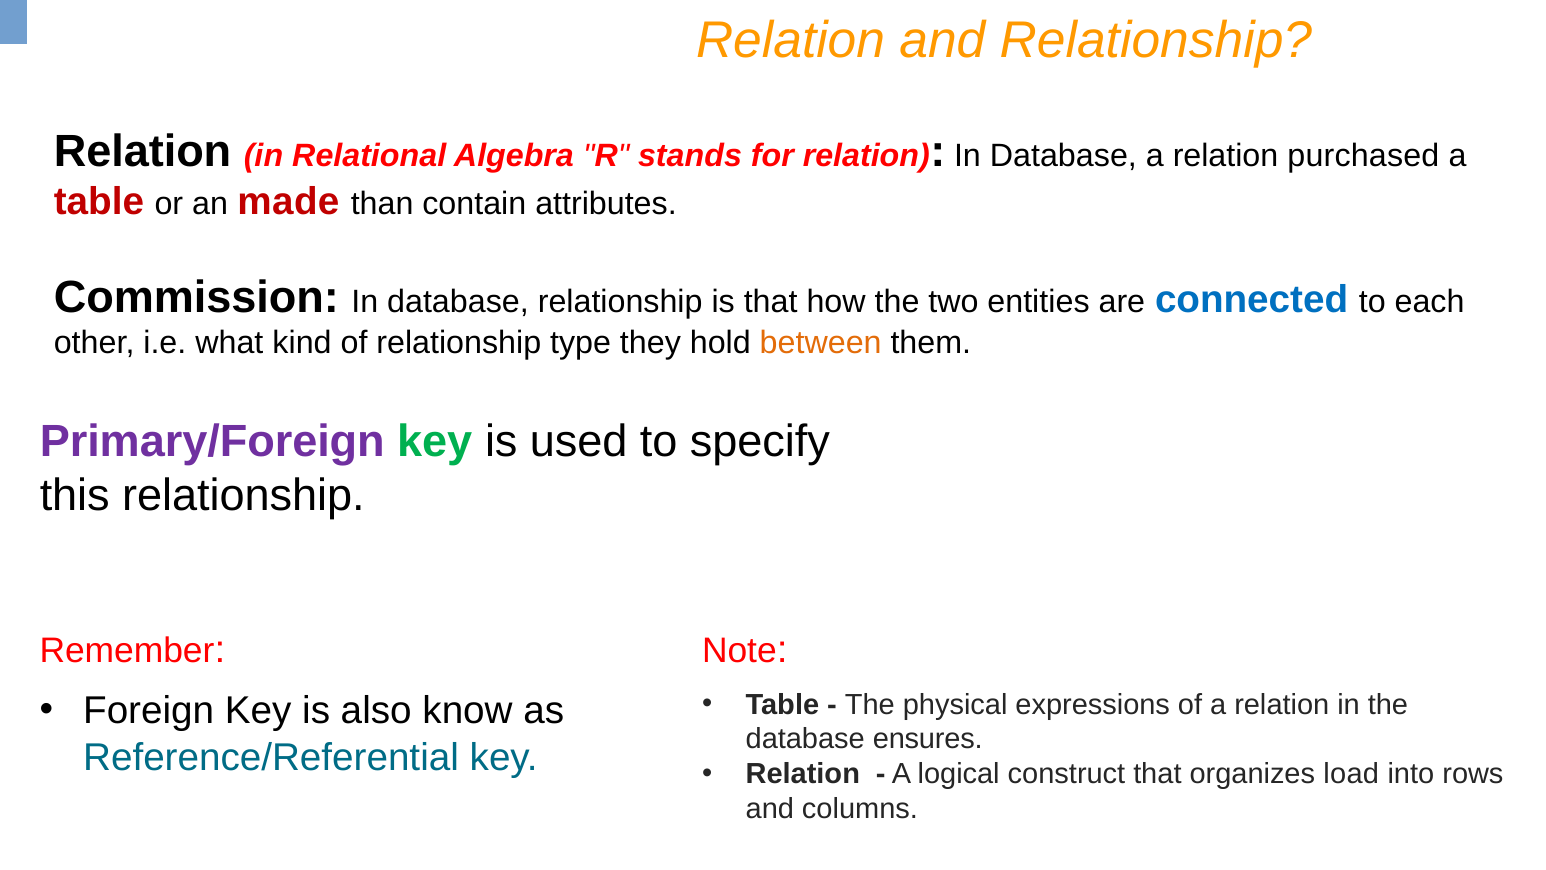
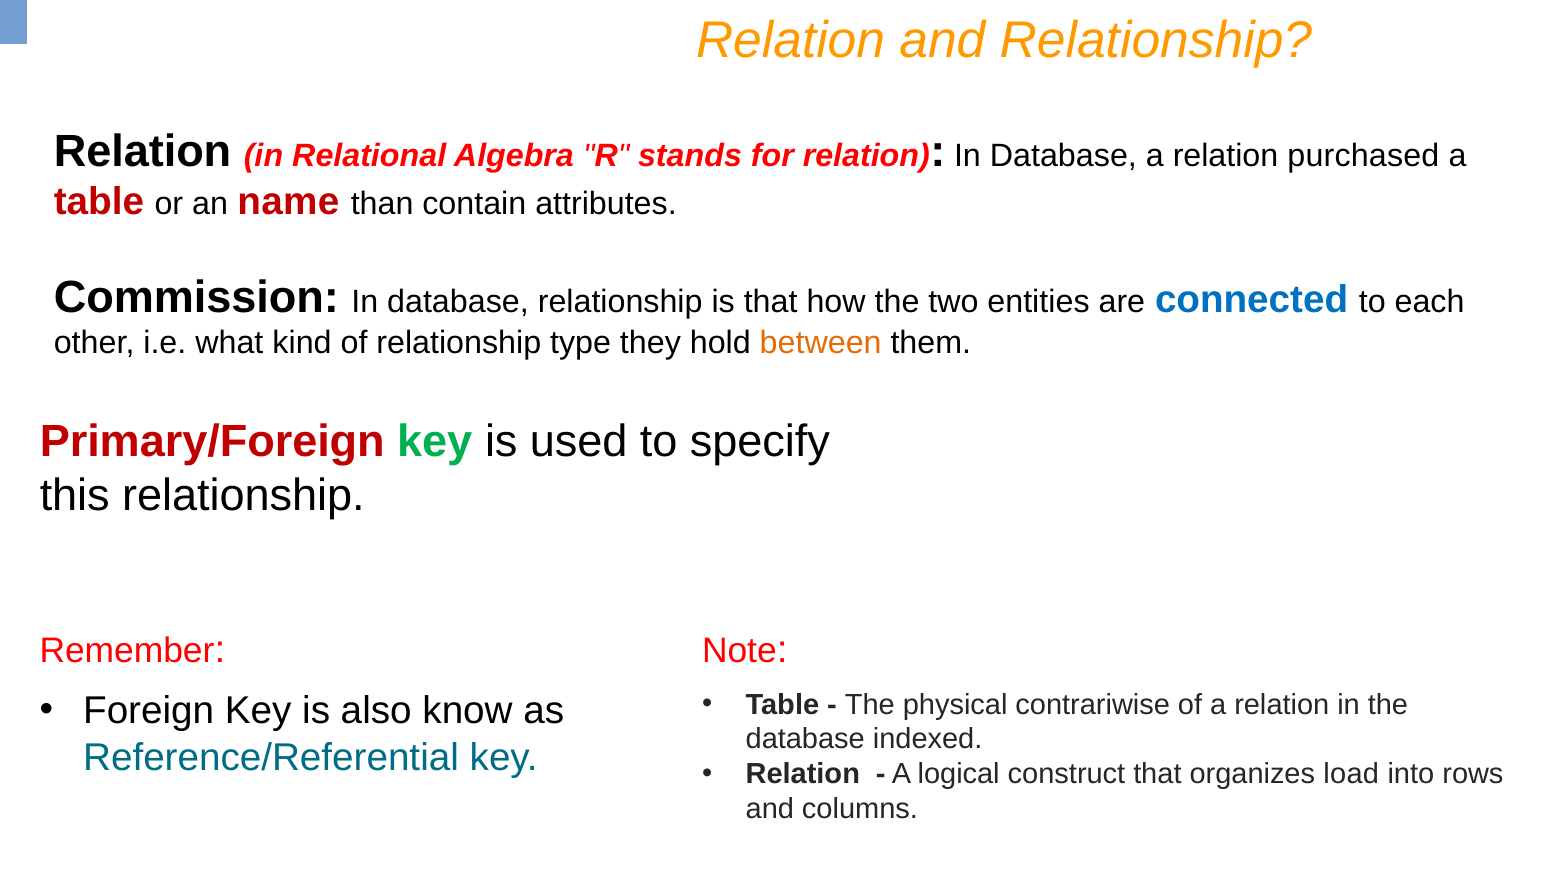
made: made -> name
Primary/Foreign colour: purple -> red
expressions: expressions -> contrariwise
ensures: ensures -> indexed
